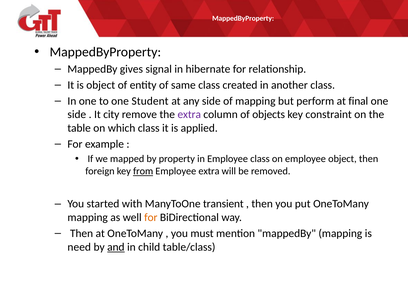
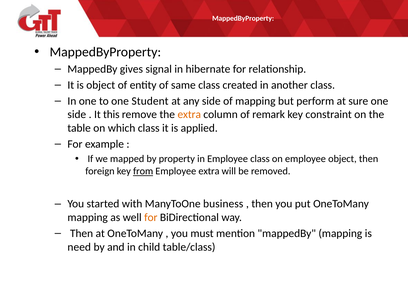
final: final -> sure
city: city -> this
extra at (189, 115) colour: purple -> orange
objects: objects -> remark
transient: transient -> business
and underline: present -> none
